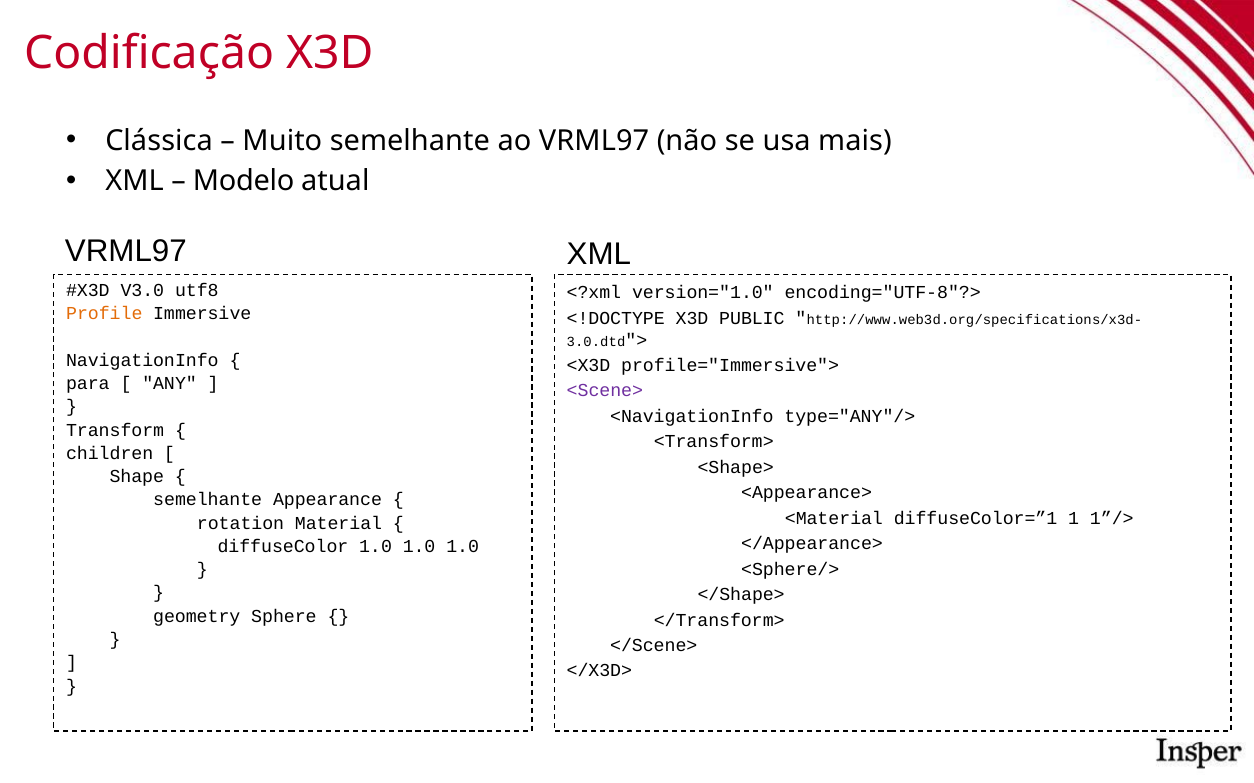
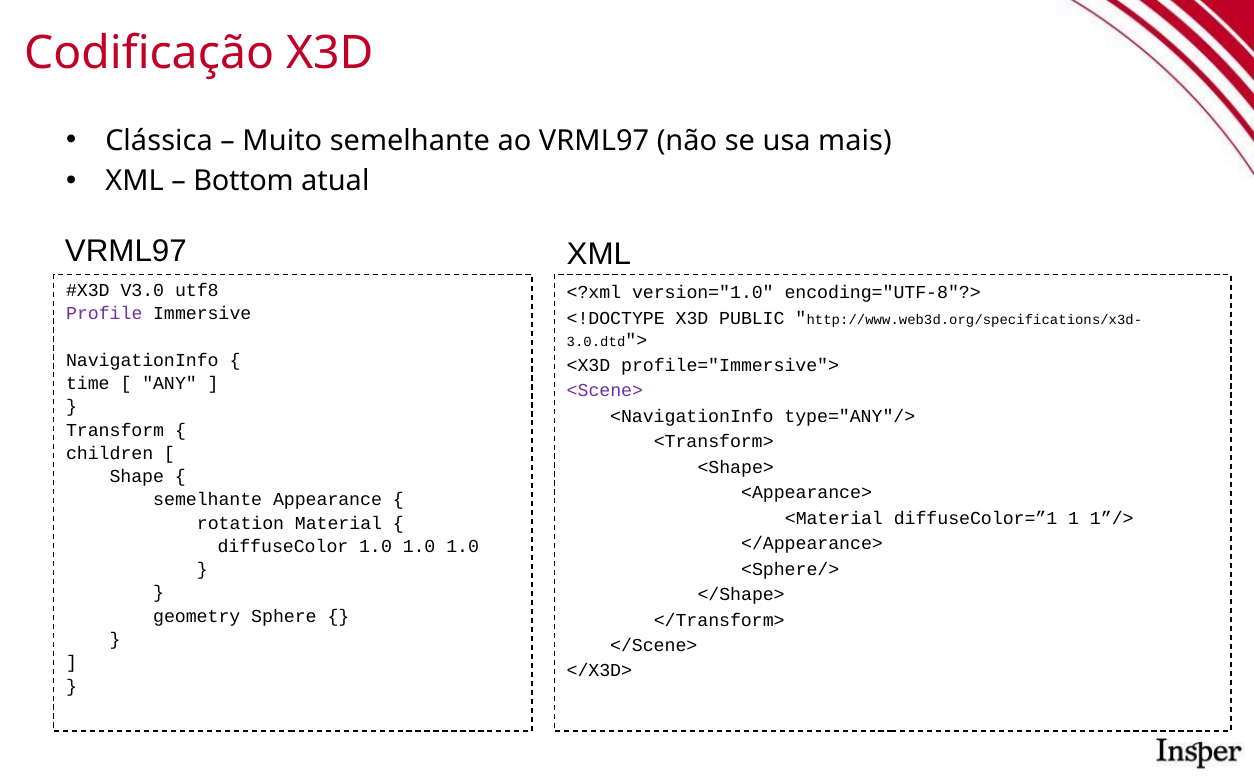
Modelo: Modelo -> Bottom
Profile colour: orange -> purple
para: para -> time
